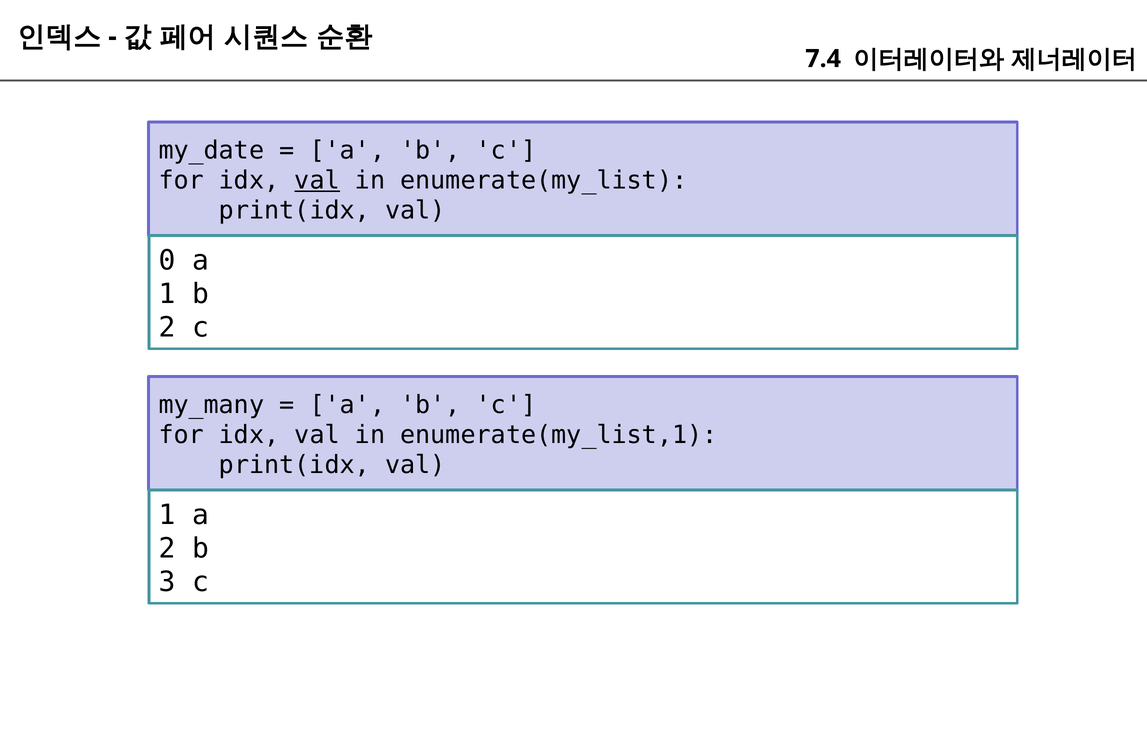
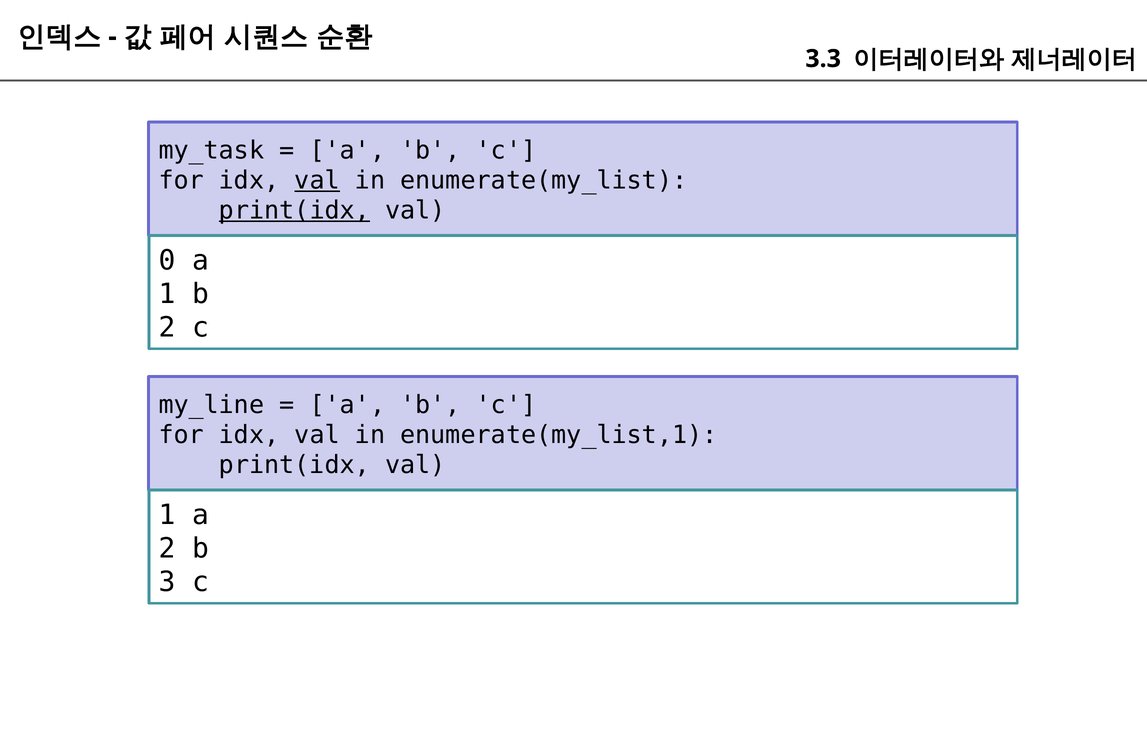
7.4: 7.4 -> 3.3
my_date: my_date -> my_task
print(idx at (294, 211) underline: none -> present
my_many: my_many -> my_line
